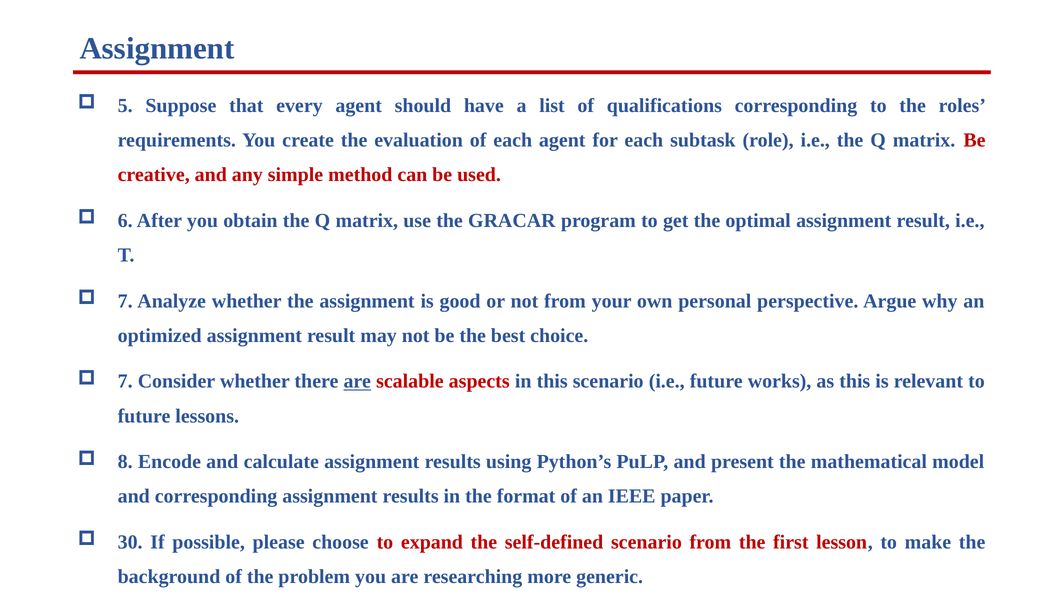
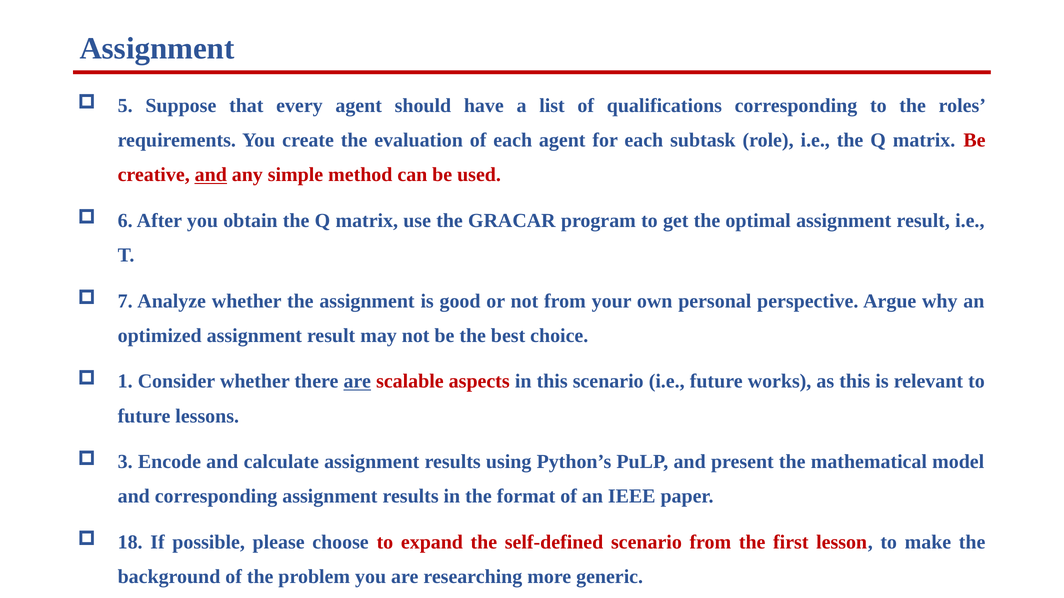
and at (211, 175) underline: none -> present
7 at (125, 382): 7 -> 1
8: 8 -> 3
30: 30 -> 18
